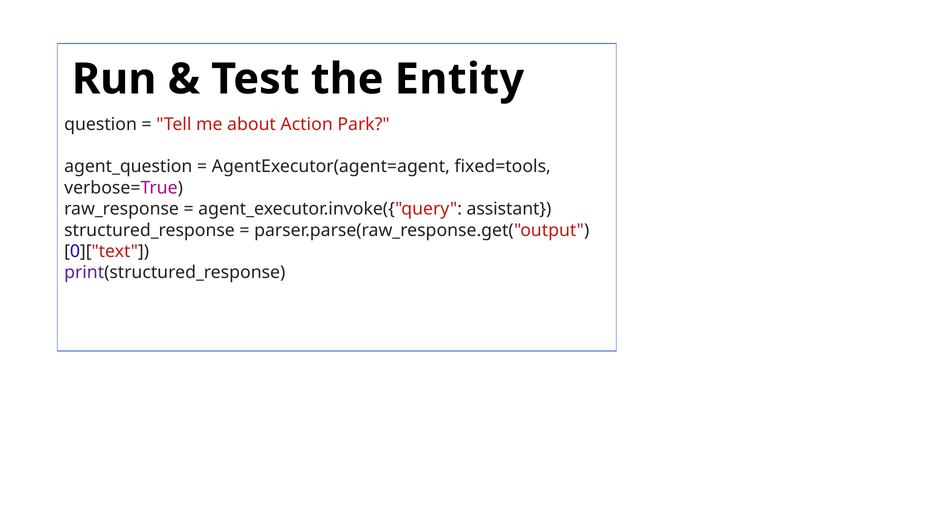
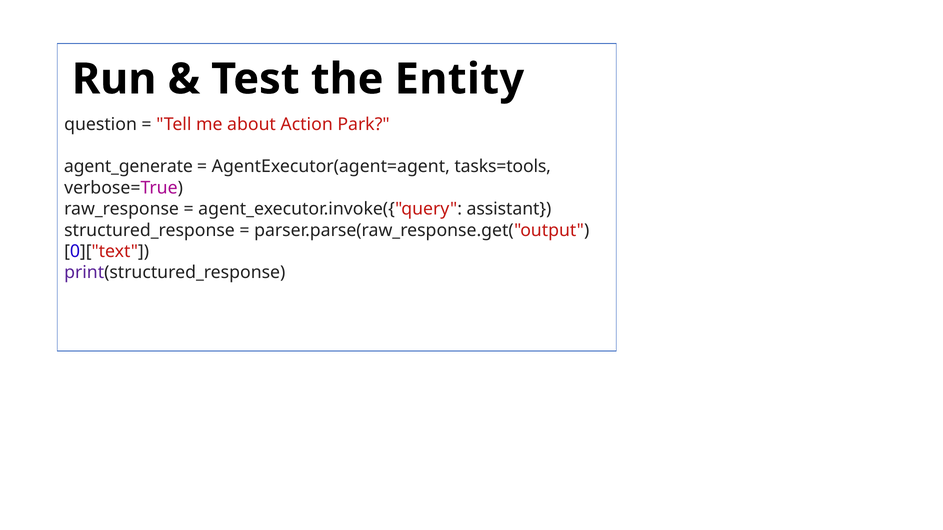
agent_question: agent_question -> agent_generate
fixed=tools: fixed=tools -> tasks=tools
